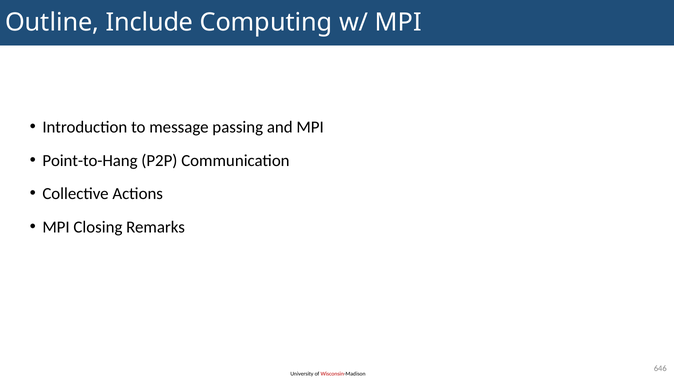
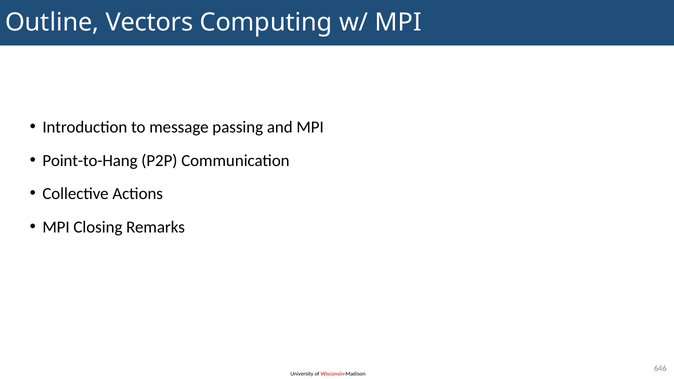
Include: Include -> Vectors
